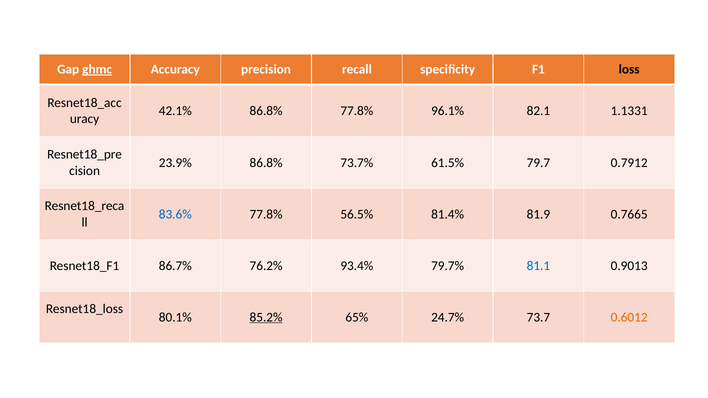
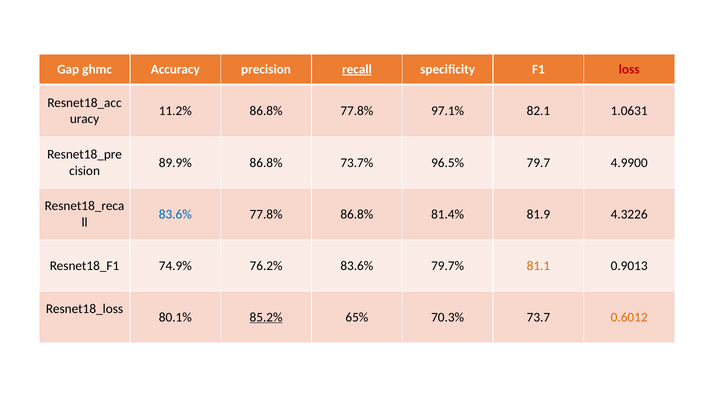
ghmc underline: present -> none
recall underline: none -> present
loss colour: black -> red
42.1%: 42.1% -> 11.2%
96.1%: 96.1% -> 97.1%
1.1331: 1.1331 -> 1.0631
23.9%: 23.9% -> 89.9%
61.5%: 61.5% -> 96.5%
0.7912: 0.7912 -> 4.9900
77.8% 56.5%: 56.5% -> 86.8%
0.7665: 0.7665 -> 4.3226
86.7%: 86.7% -> 74.9%
76.2% 93.4%: 93.4% -> 83.6%
81.1 colour: blue -> orange
24.7%: 24.7% -> 70.3%
